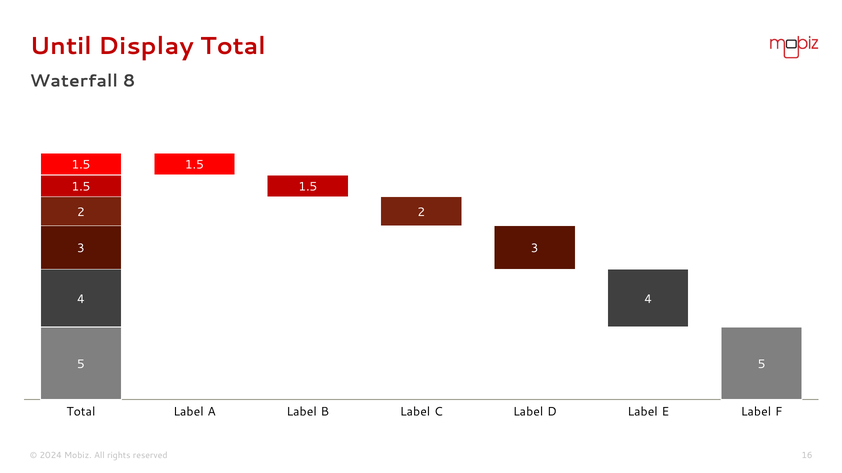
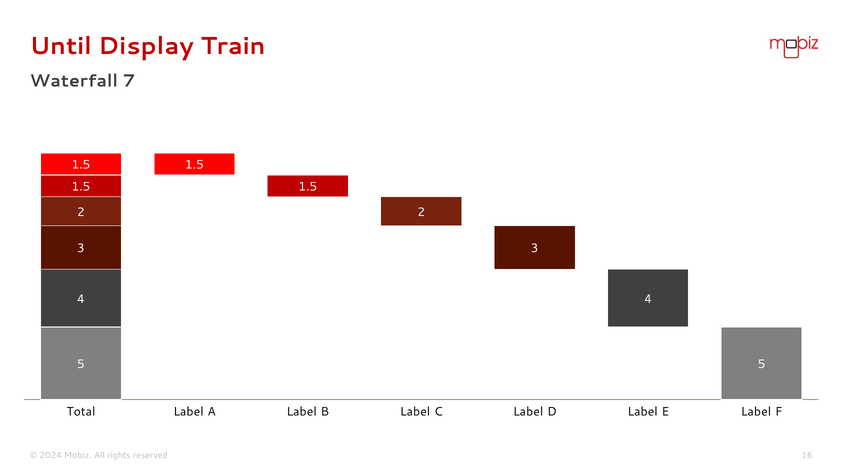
Display Total: Total -> Train
8: 8 -> 7
